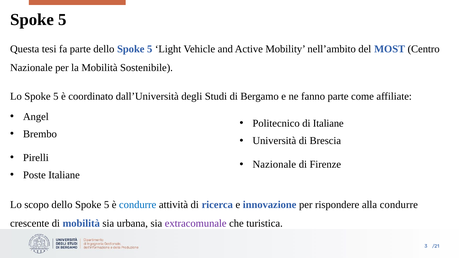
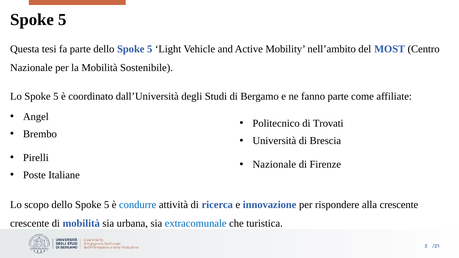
di Italiane: Italiane -> Trovati
alla condurre: condurre -> crescente
extracomunale colour: purple -> blue
